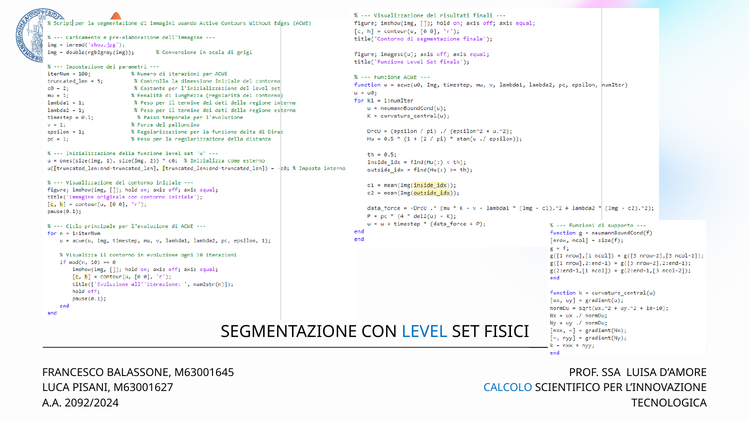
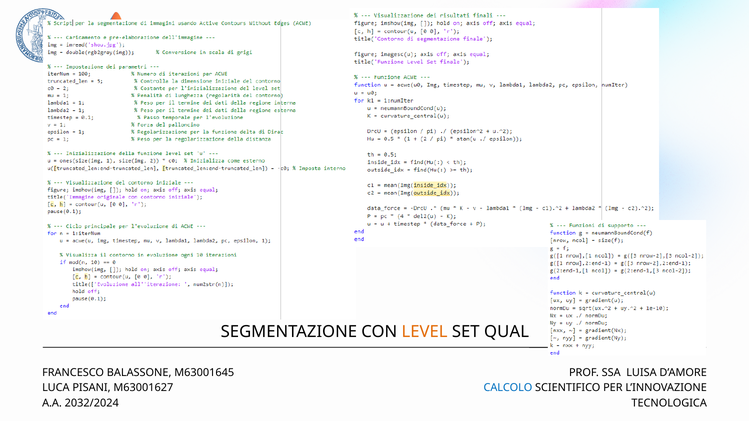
LEVEL colour: blue -> orange
FISICI: FISICI -> QUAL
2092/2024: 2092/2024 -> 2032/2024
